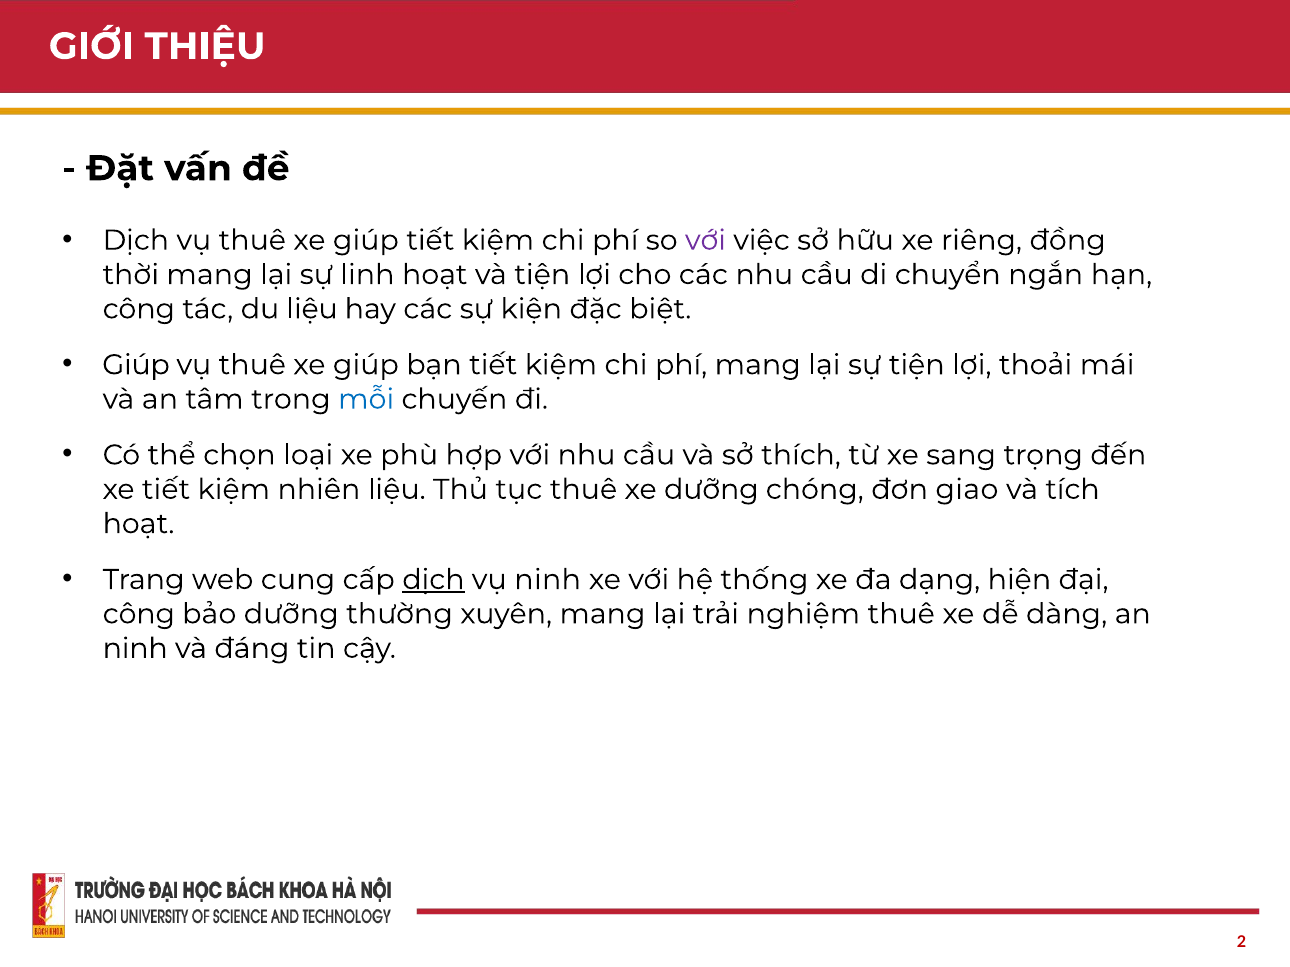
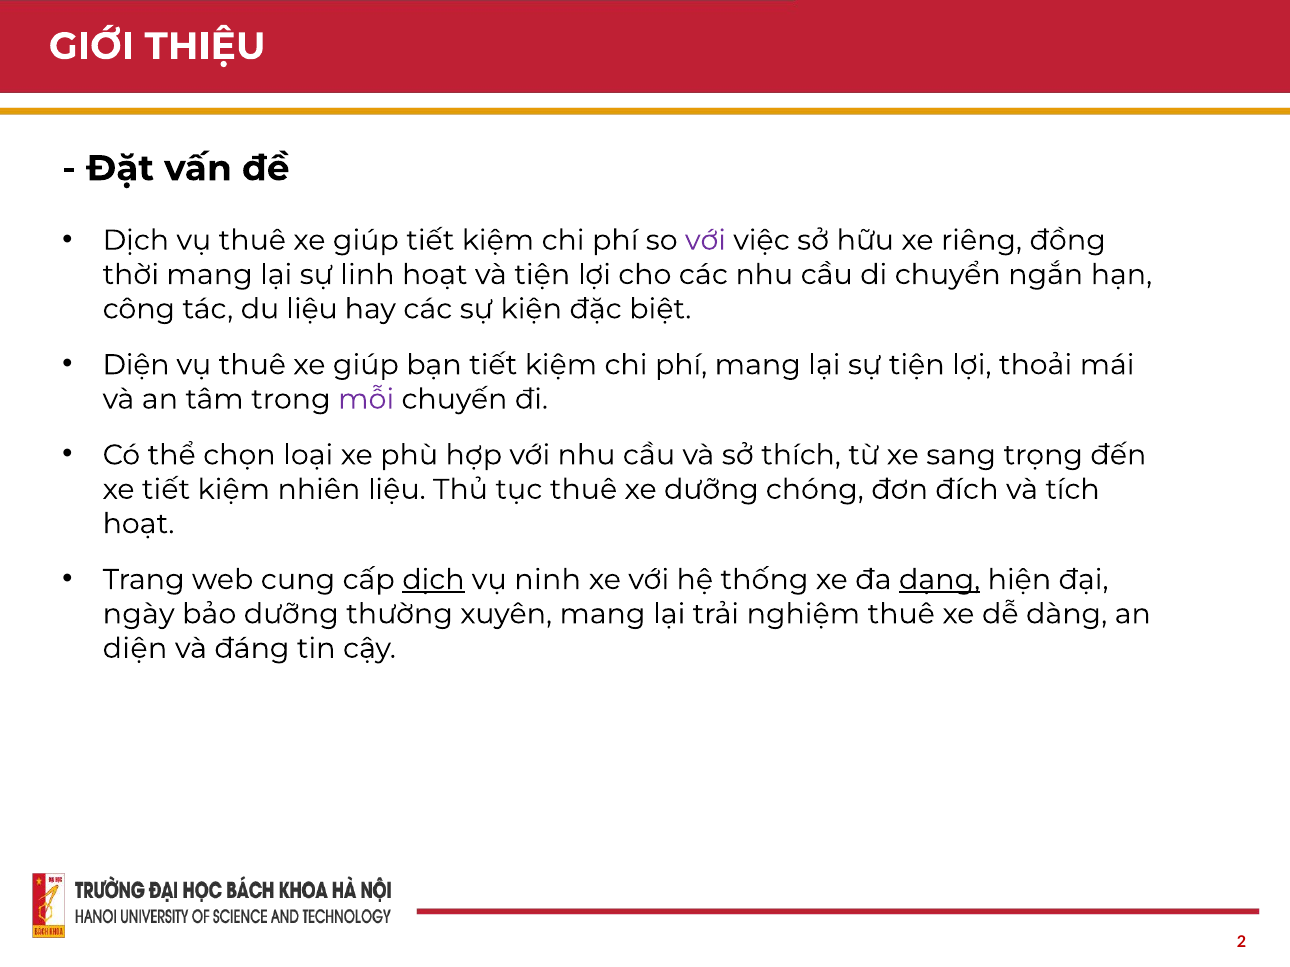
Giúp at (136, 365): Giúp -> Diện
mỗi colour: blue -> purple
giao: giao -> đích
dạng underline: none -> present
công at (139, 614): công -> ngày
ninh at (135, 649): ninh -> diện
